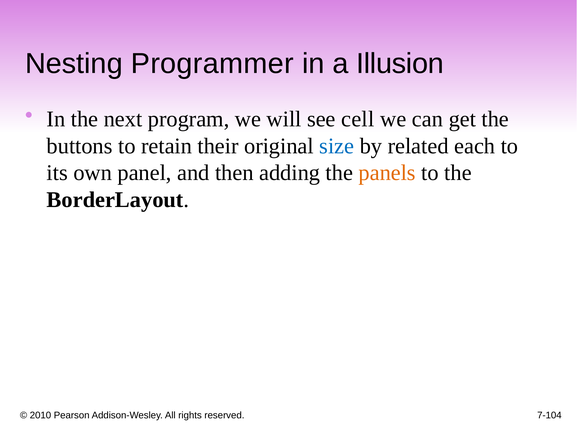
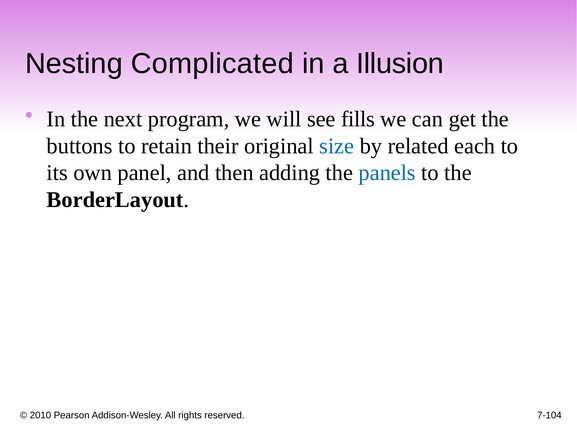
Programmer: Programmer -> Complicated
cell: cell -> fills
panels colour: orange -> blue
